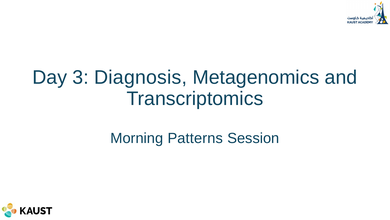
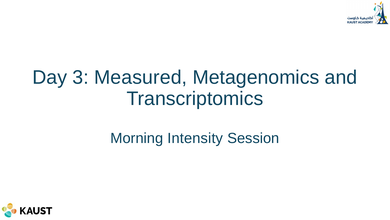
Diagnosis: Diagnosis -> Measured
Patterns: Patterns -> Intensity
